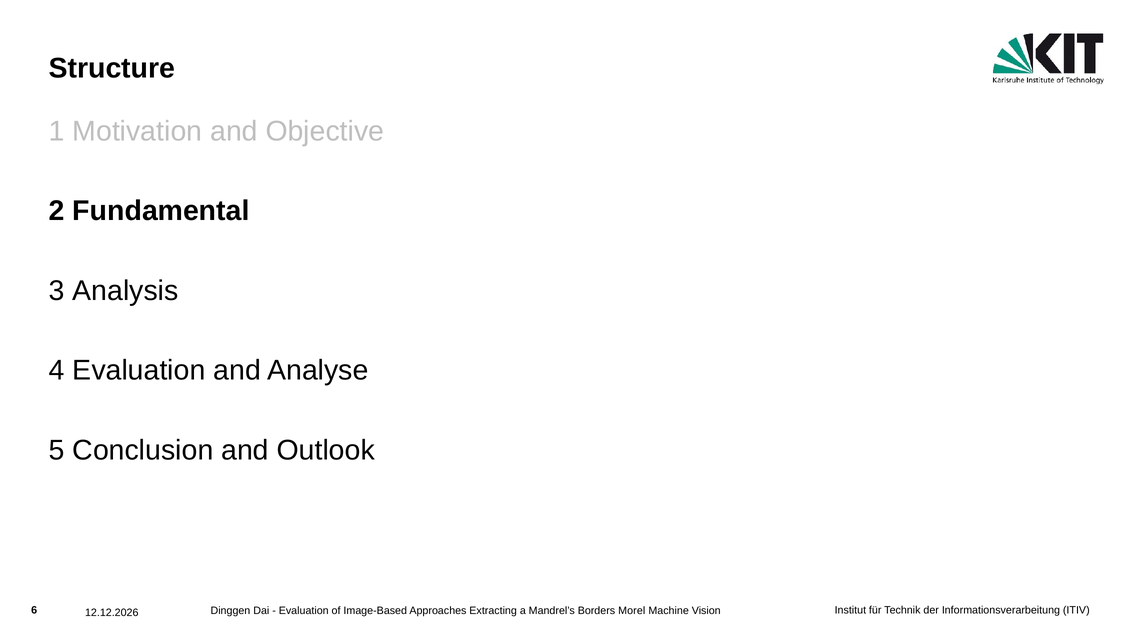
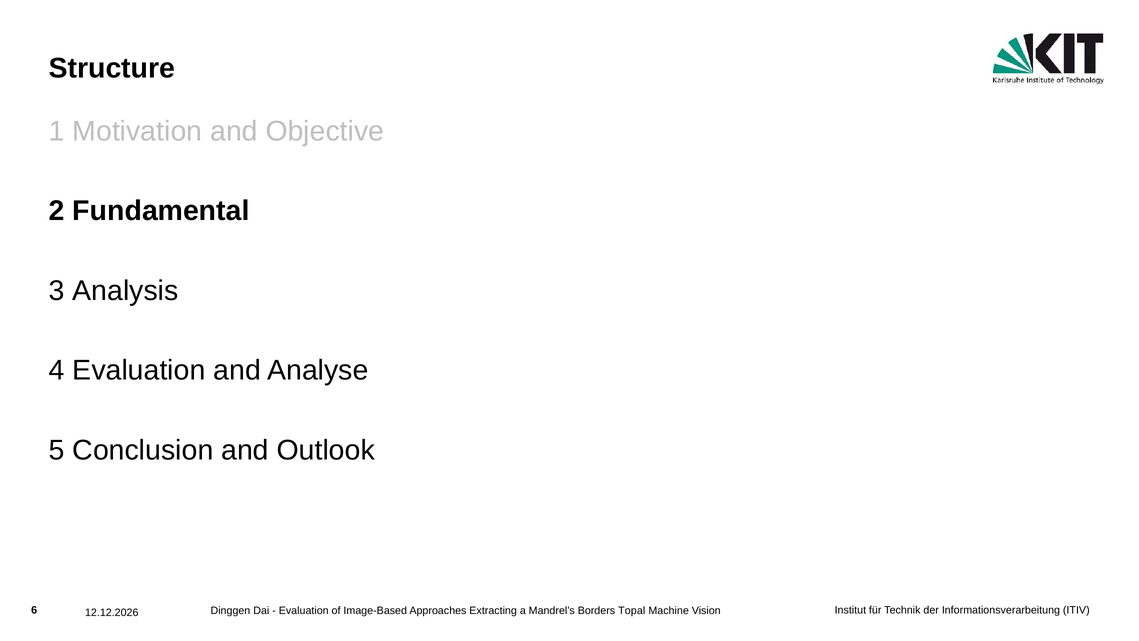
Morel: Morel -> Topal
